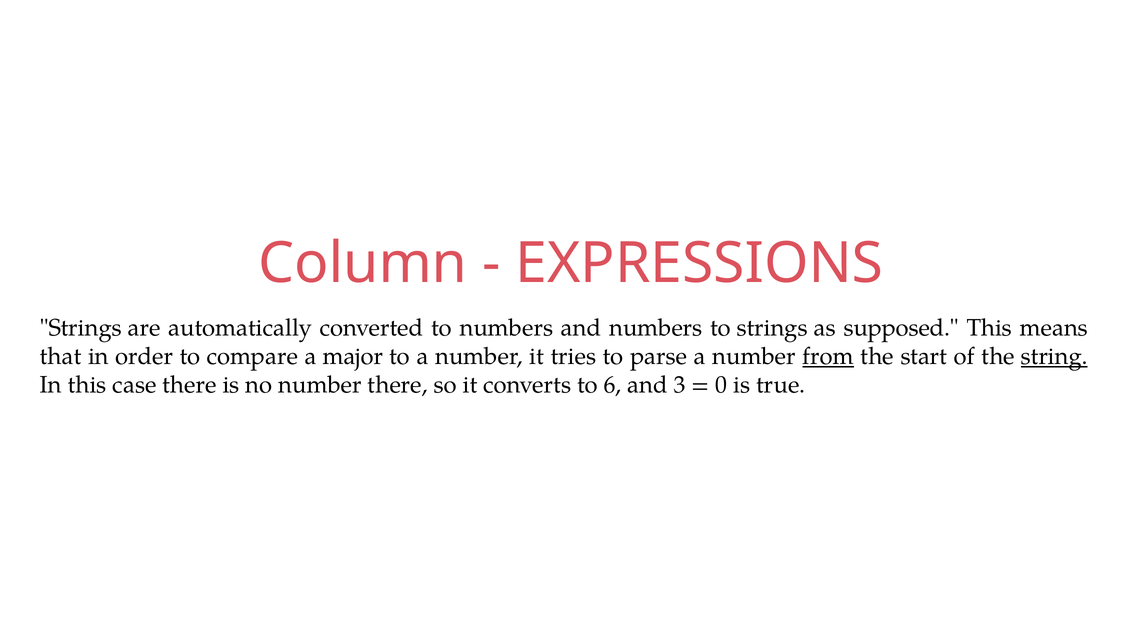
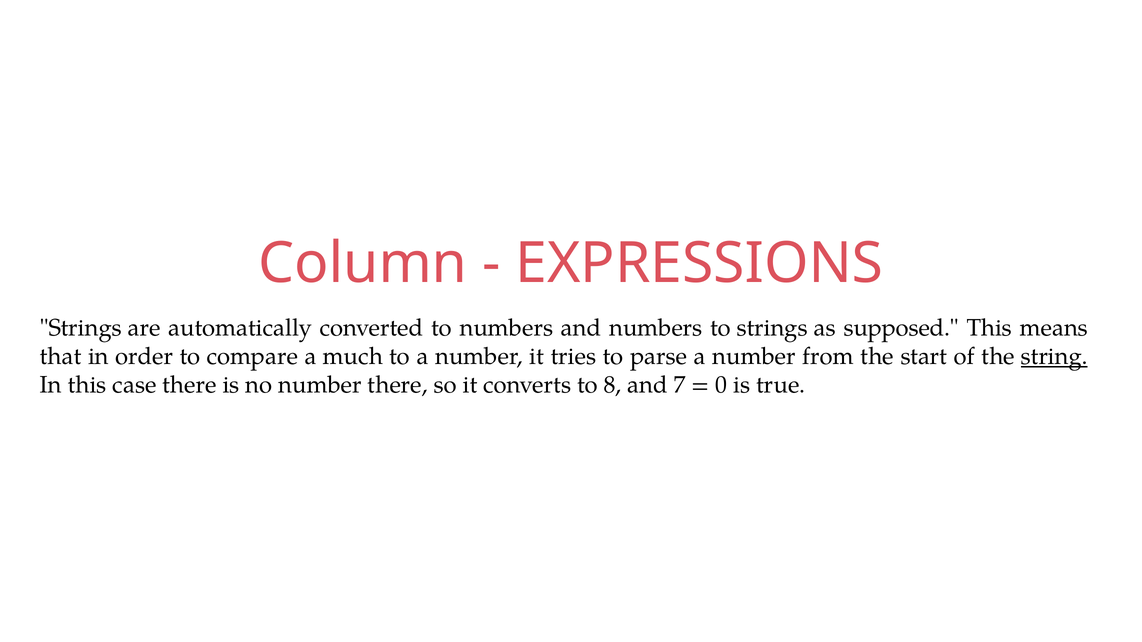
major: major -> much
from underline: present -> none
6: 6 -> 8
3: 3 -> 7
